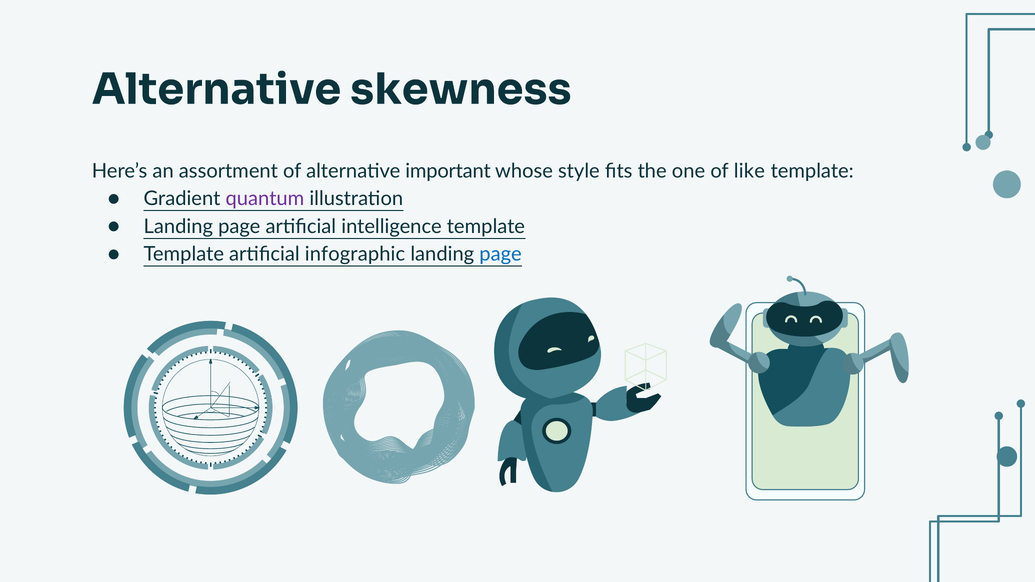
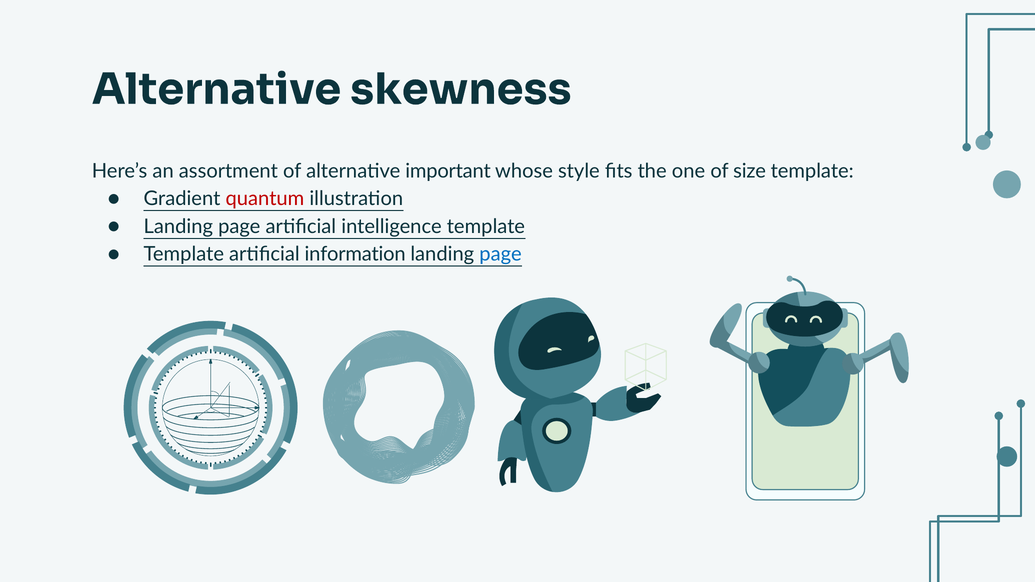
like: like -> size
quantum colour: purple -> red
infographic: infographic -> information
